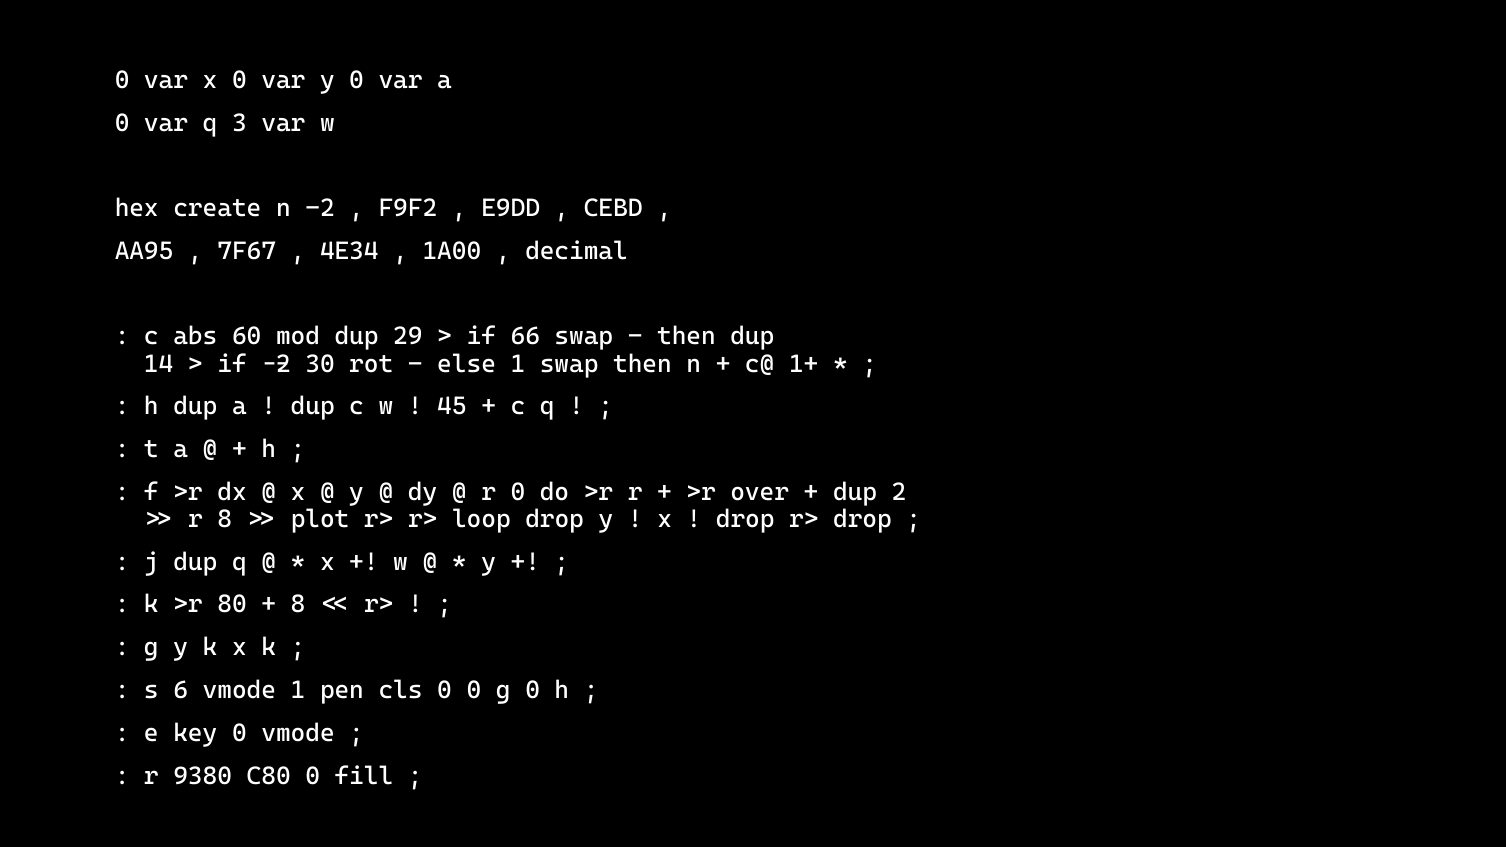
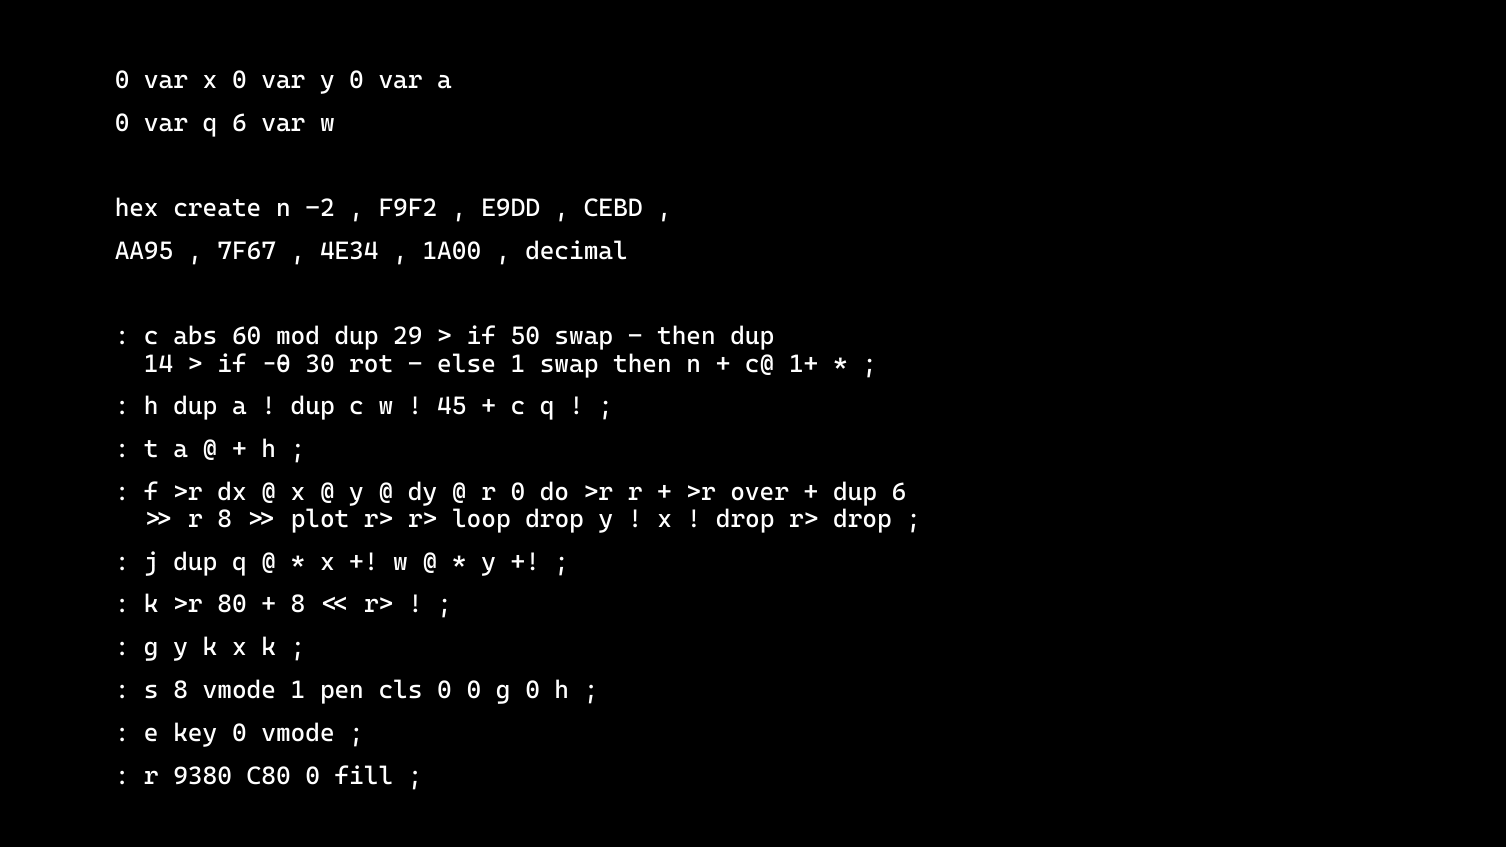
q 3: 3 -> 6
66: 66 -> 50
if -2: -2 -> -0
dup 2: 2 -> 6
s 6: 6 -> 8
